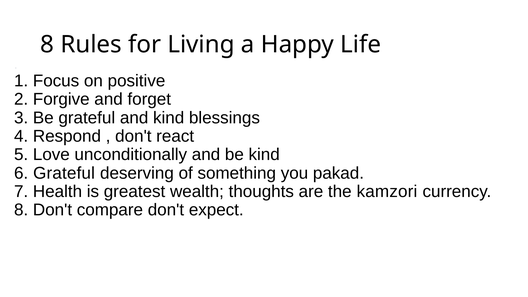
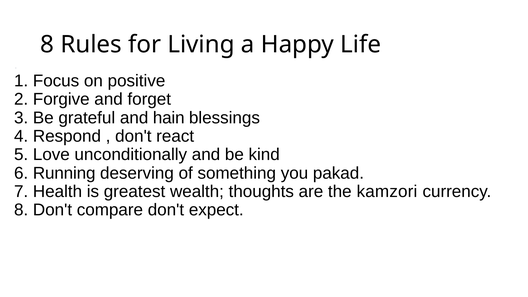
and kind: kind -> hain
6 Grateful: Grateful -> Running
